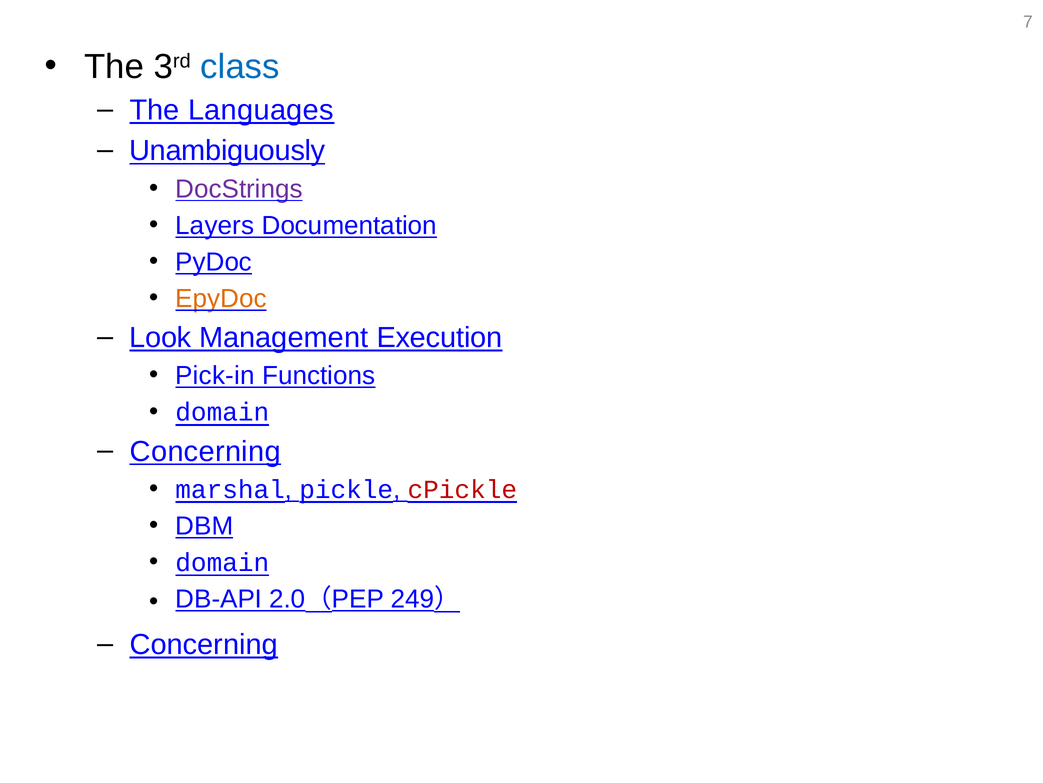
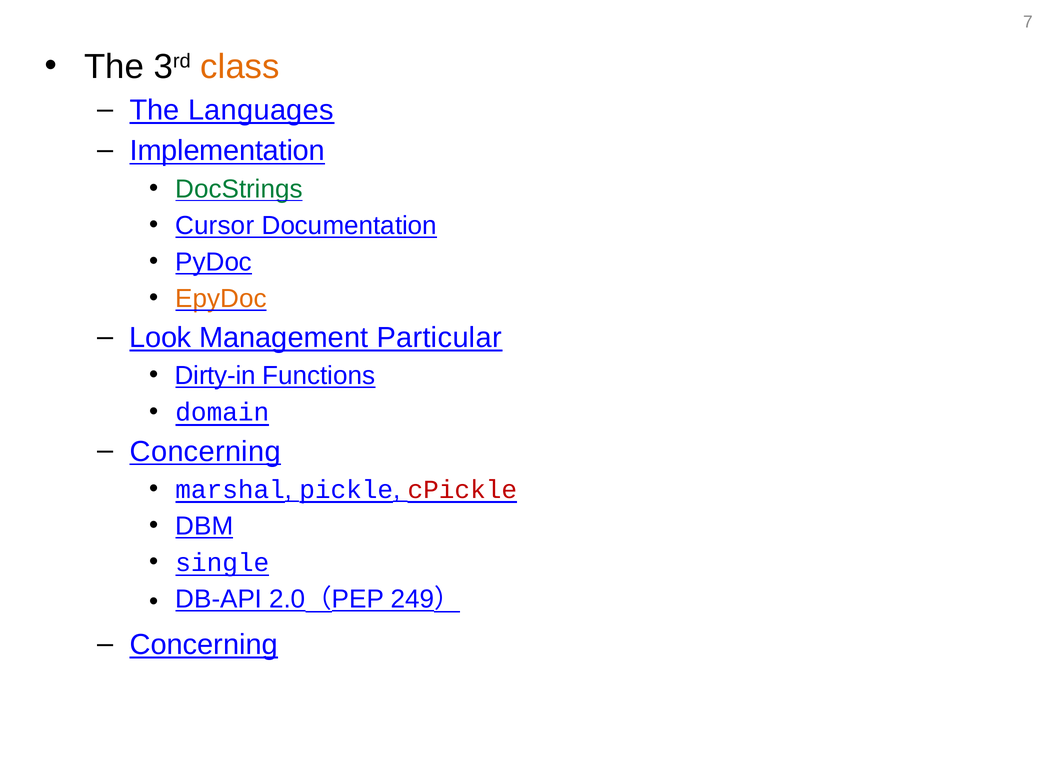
class colour: blue -> orange
Unambiguously: Unambiguously -> Implementation
DocStrings colour: purple -> green
Layers: Layers -> Cursor
Execution: Execution -> Particular
Pick-in: Pick-in -> Dirty-in
domain at (222, 562): domain -> single
